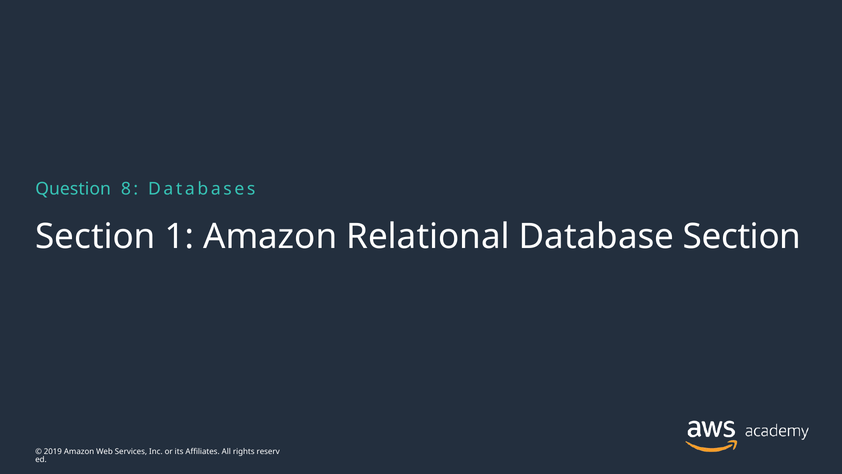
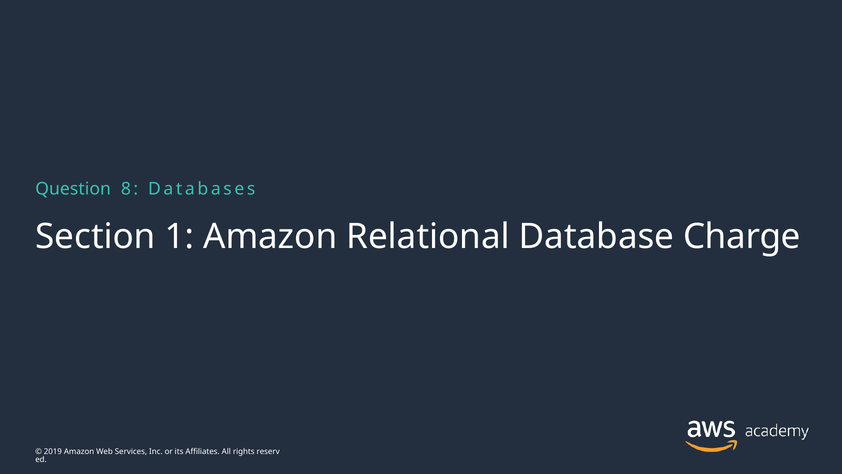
Database Section: Section -> Charge
